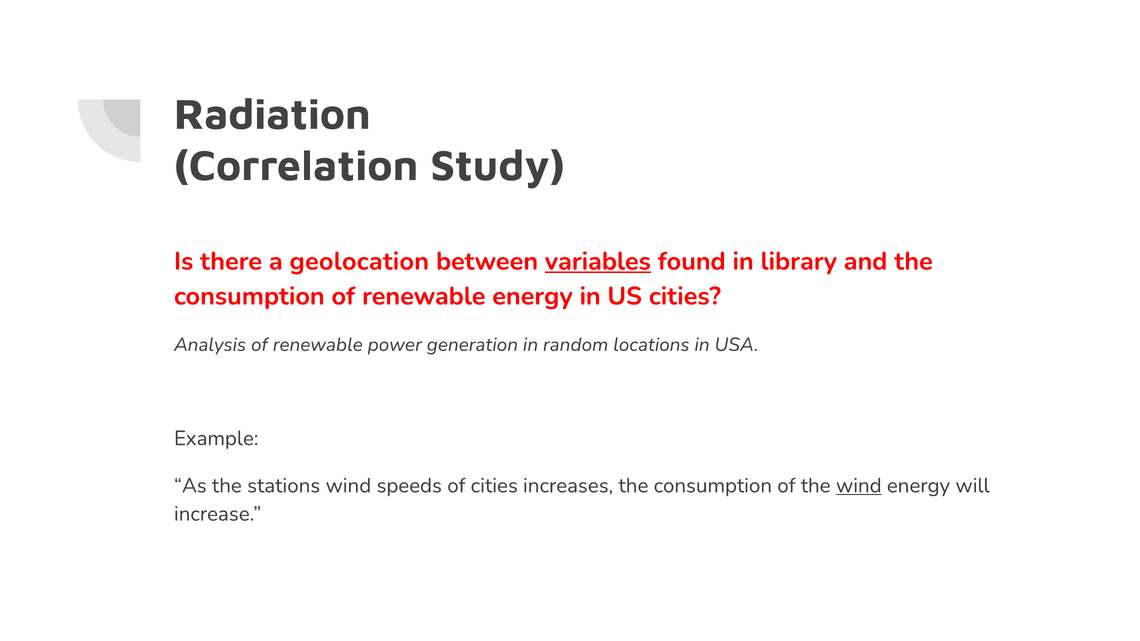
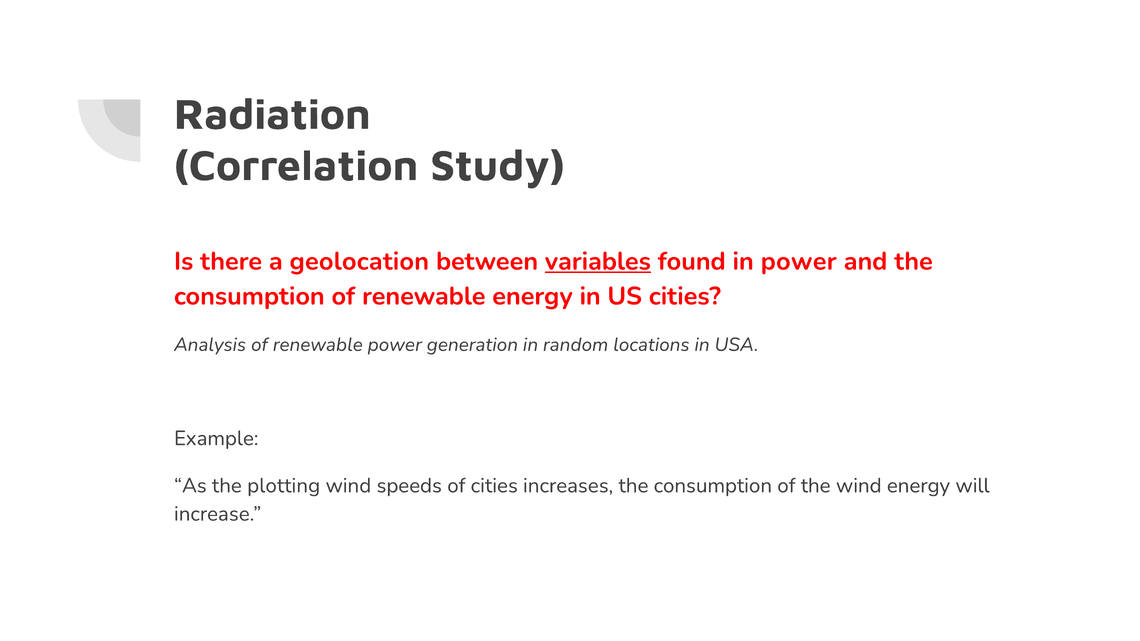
in library: library -> power
stations: stations -> plotting
wind at (859, 486) underline: present -> none
